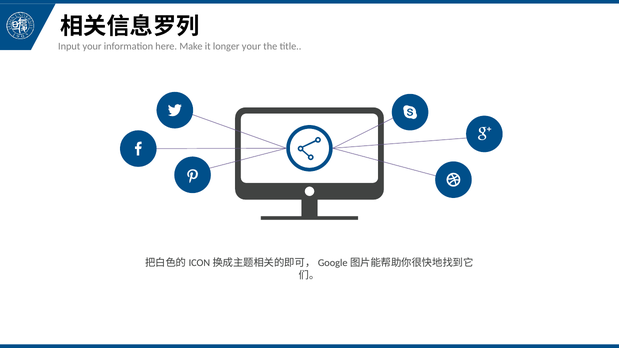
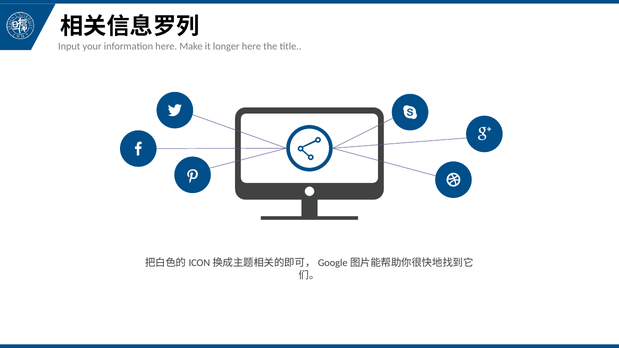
longer your: your -> here
